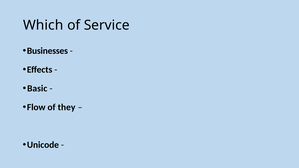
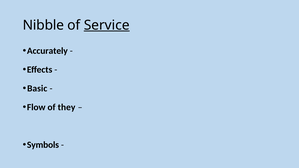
Which: Which -> Nibble
Service underline: none -> present
Businesses: Businesses -> Accurately
Unicode: Unicode -> Symbols
